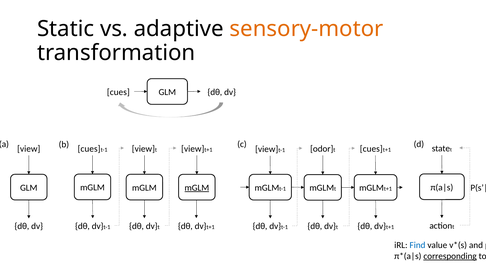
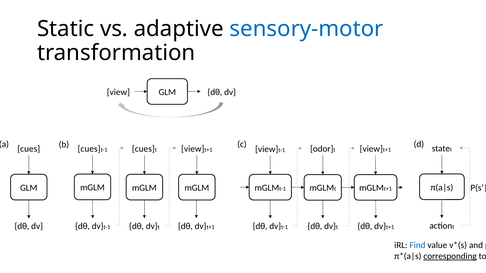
sensory-motor colour: orange -> blue
cues at (118, 92): cues -> view
view at (143, 149): view -> cues
view at (29, 149): view -> cues
cues at (371, 149): cues -> view
mGLM at (197, 188) underline: present -> none
